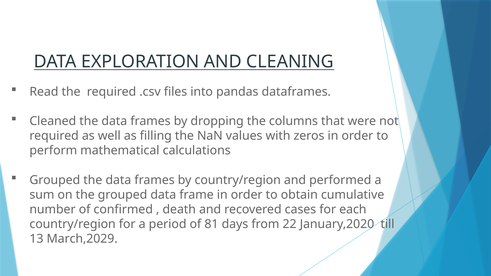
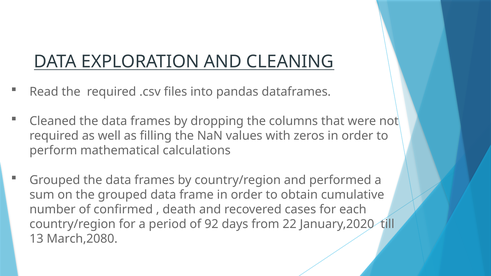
81: 81 -> 92
March,2029: March,2029 -> March,2080
